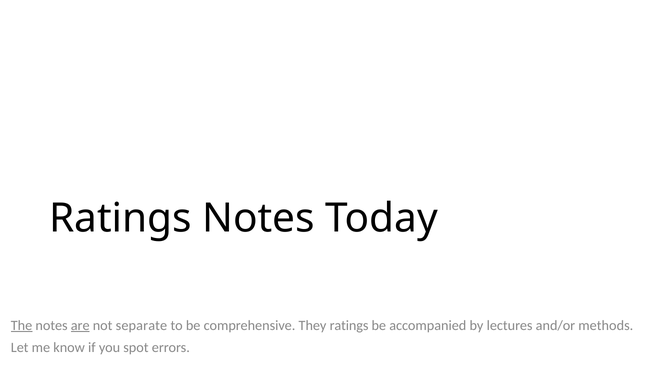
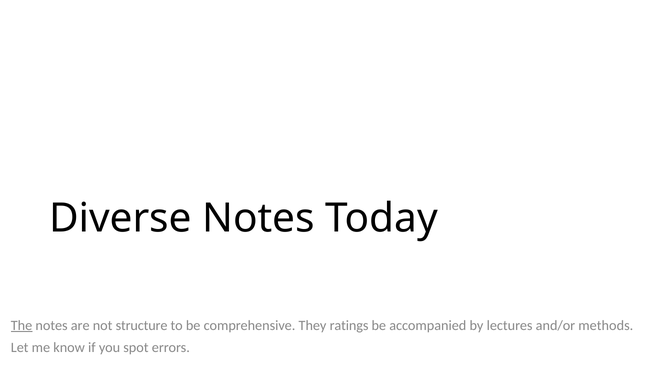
Ratings at (120, 219): Ratings -> Diverse
are underline: present -> none
separate: separate -> structure
